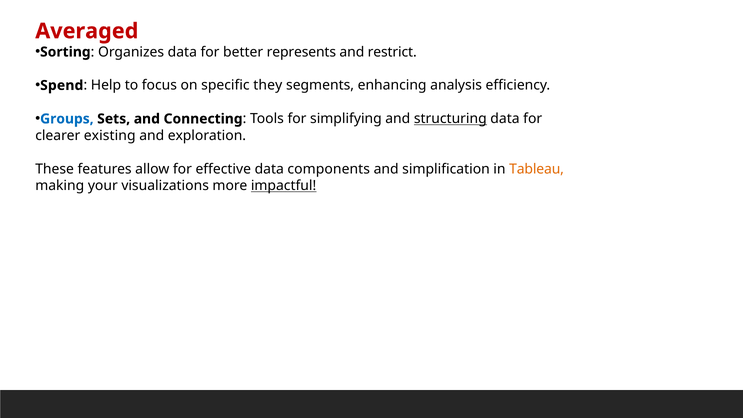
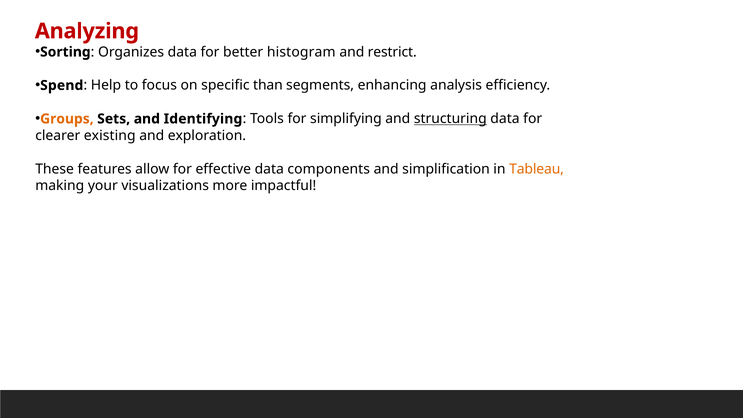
Averaged: Averaged -> Analyzing
represents: represents -> histogram
they: they -> than
Groups colour: blue -> orange
Connecting: Connecting -> Identifying
impactful underline: present -> none
